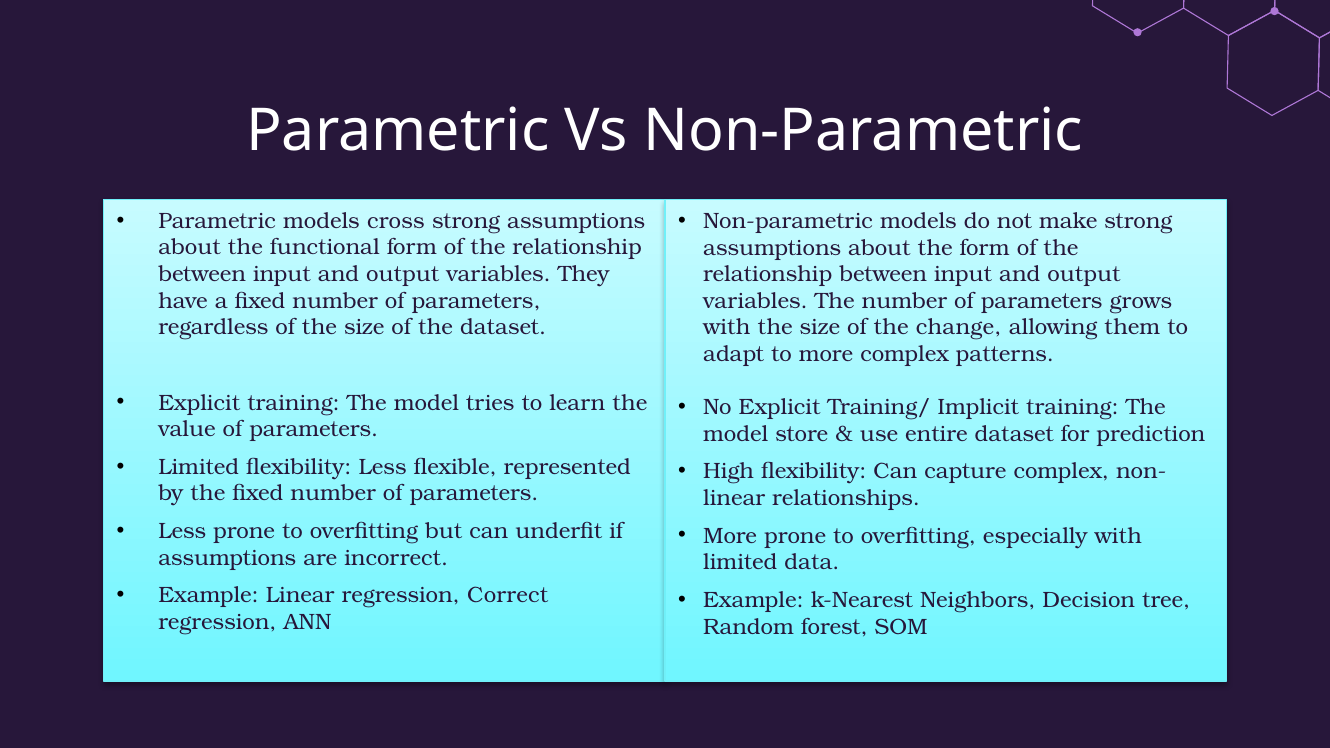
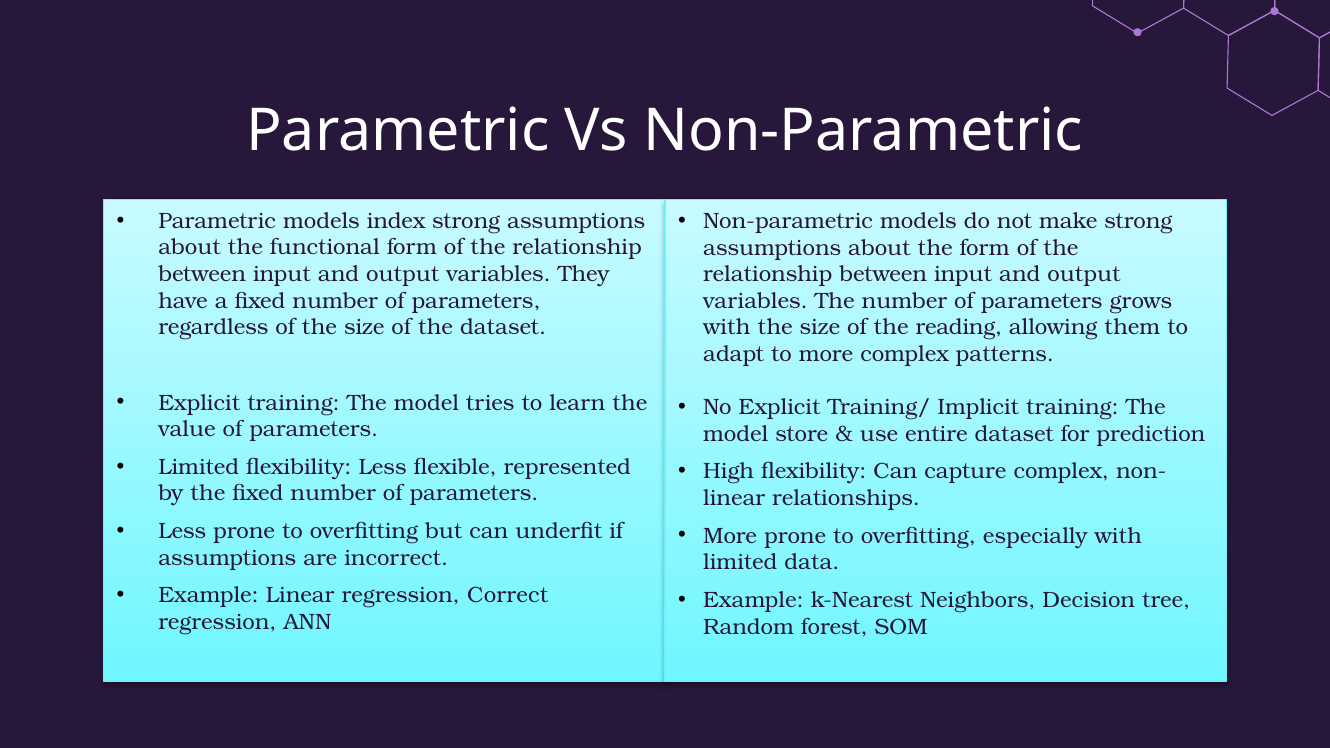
cross: cross -> index
change: change -> reading
